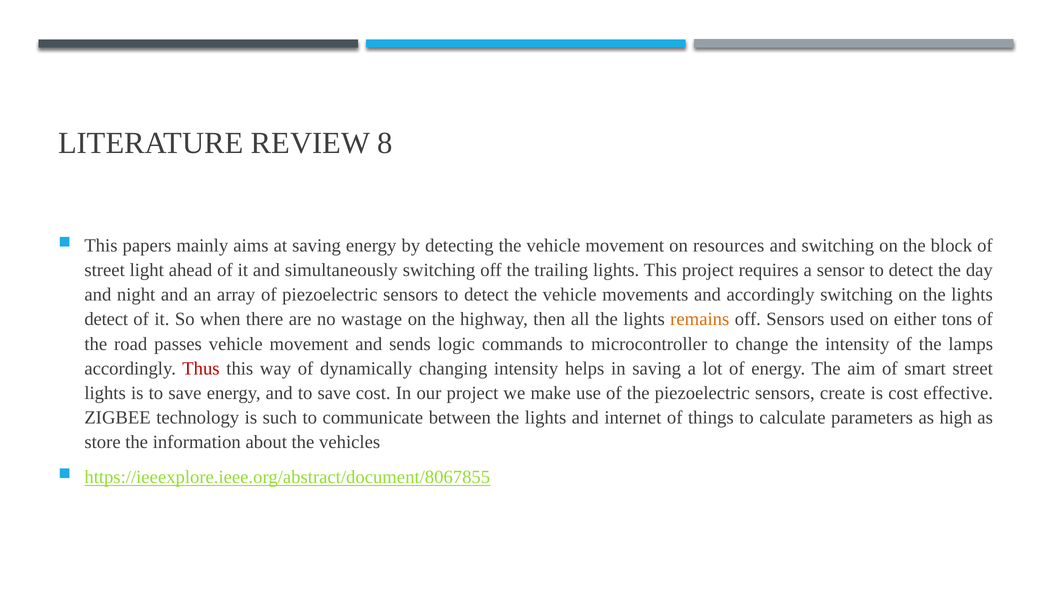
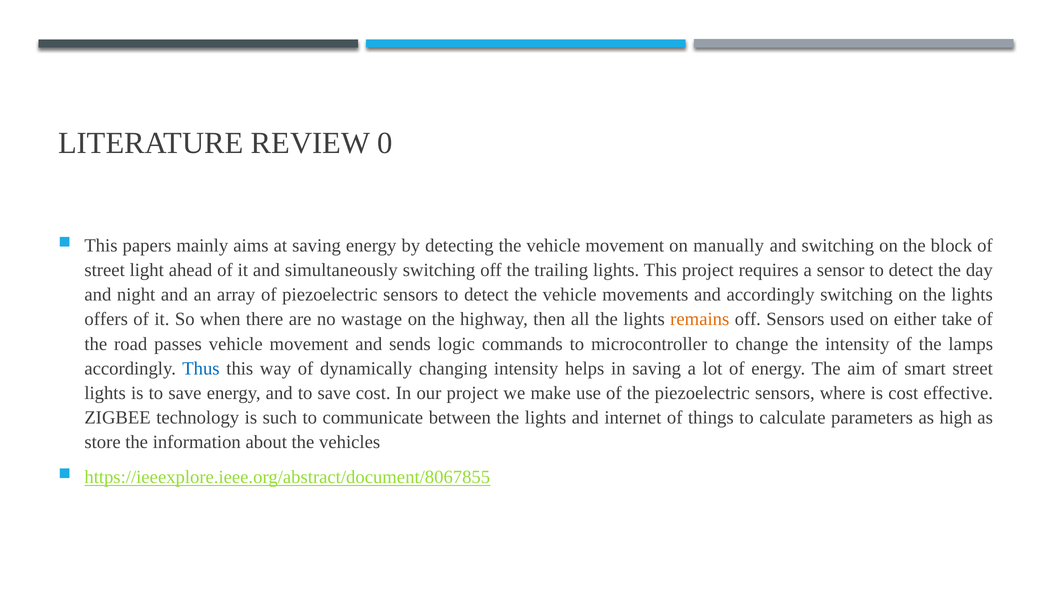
8: 8 -> 0
resources: resources -> manually
detect at (106, 319): detect -> offers
tons: tons -> take
Thus colour: red -> blue
create: create -> where
